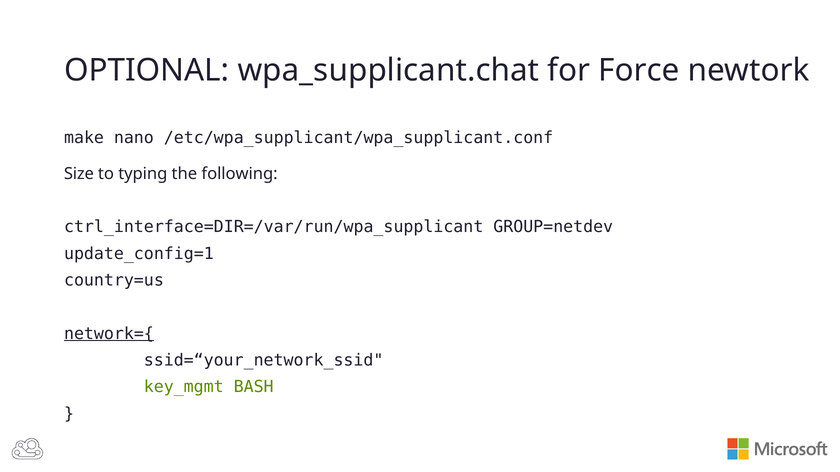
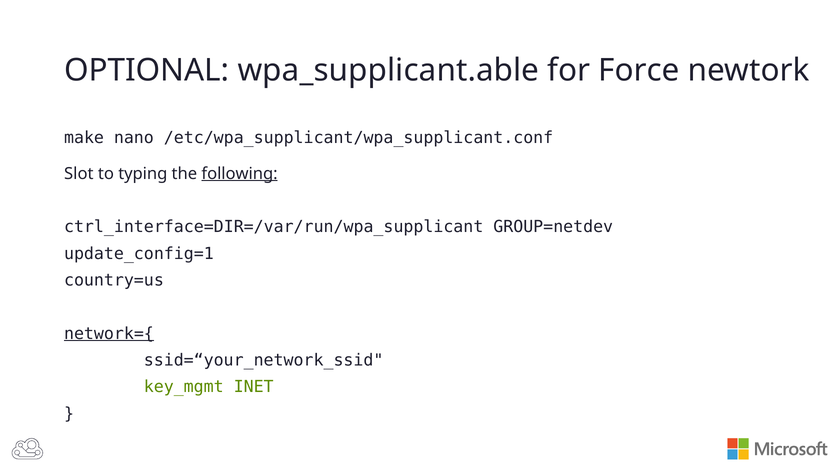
wpa_supplicant.chat: wpa_supplicant.chat -> wpa_supplicant.able
Size: Size -> Slot
following underline: none -> present
BASH: BASH -> INET
